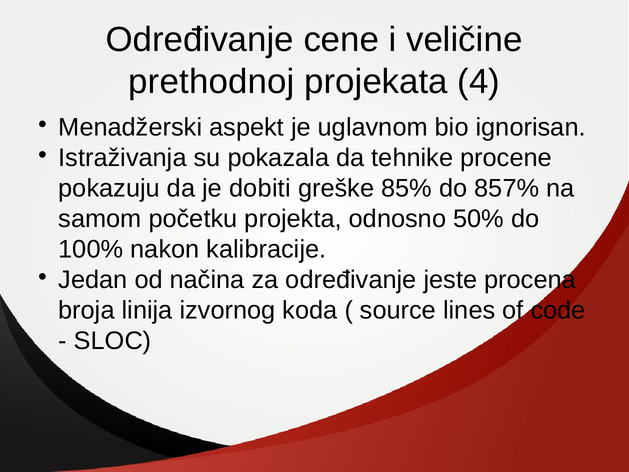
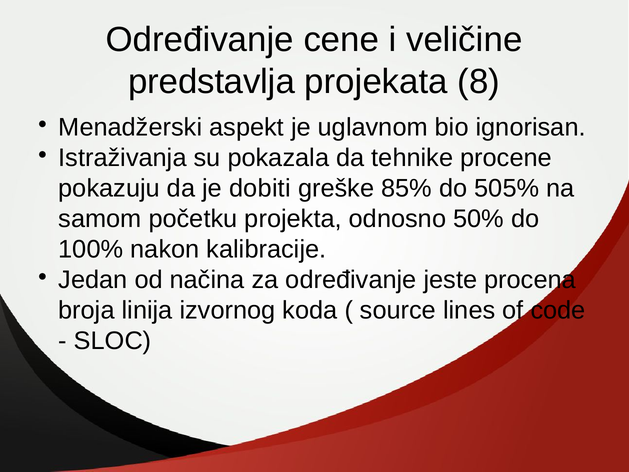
prethodnoj: prethodnoj -> predstavlja
4: 4 -> 8
857%: 857% -> 505%
